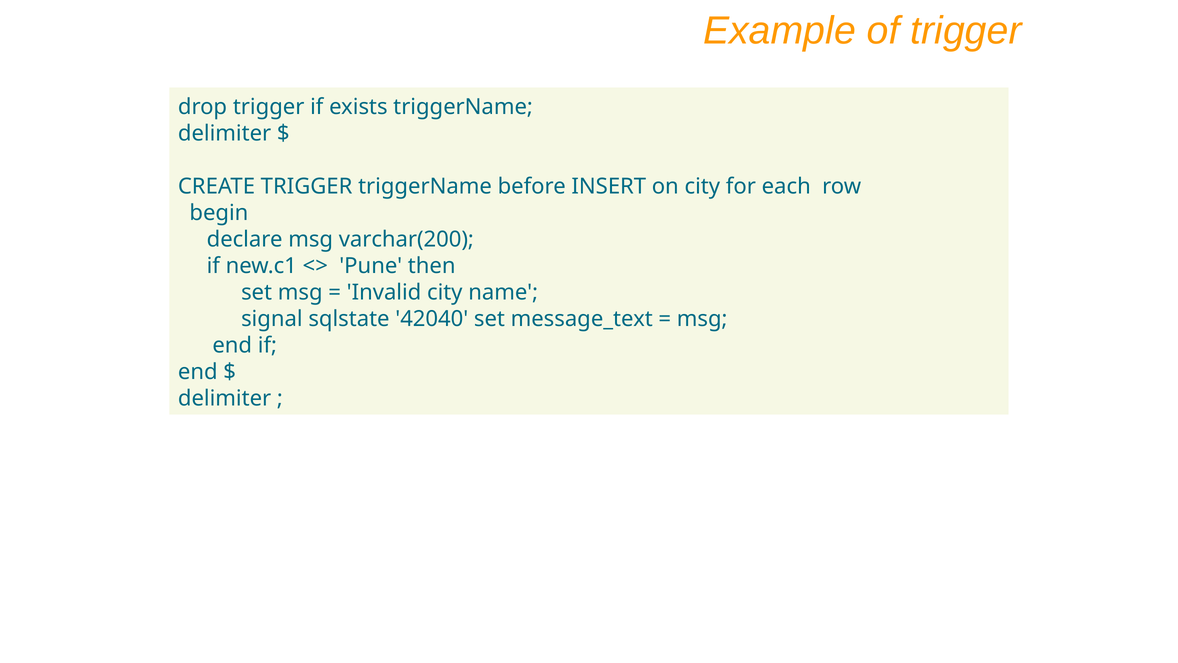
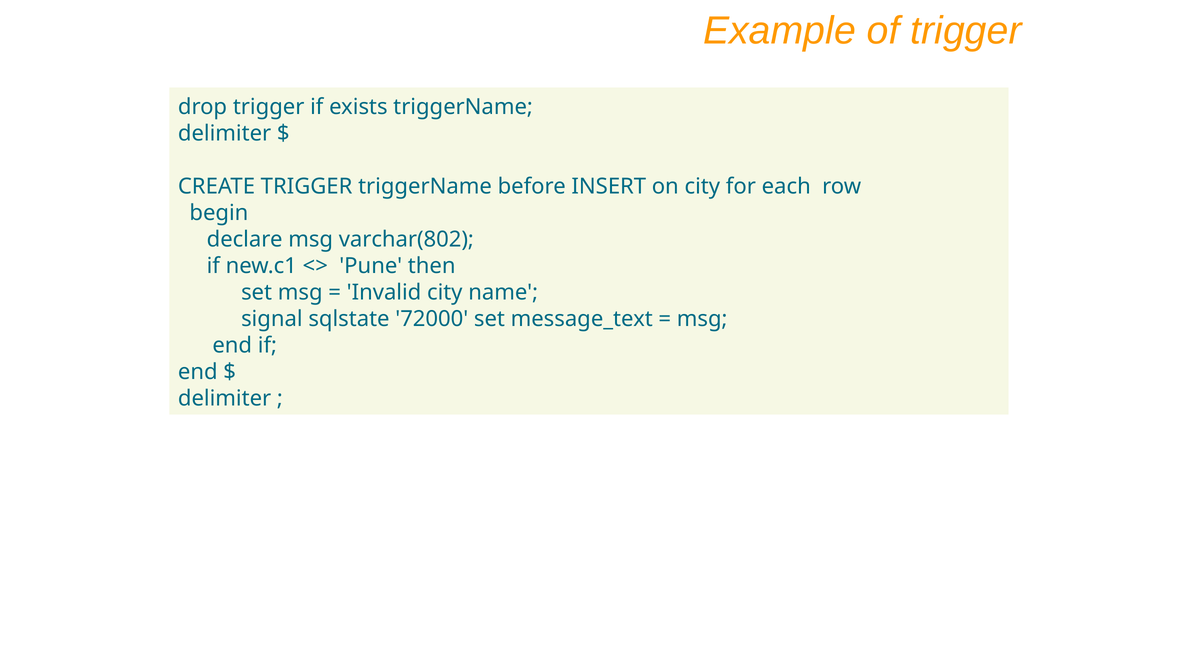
varchar(200: varchar(200 -> varchar(802
42040: 42040 -> 72000
